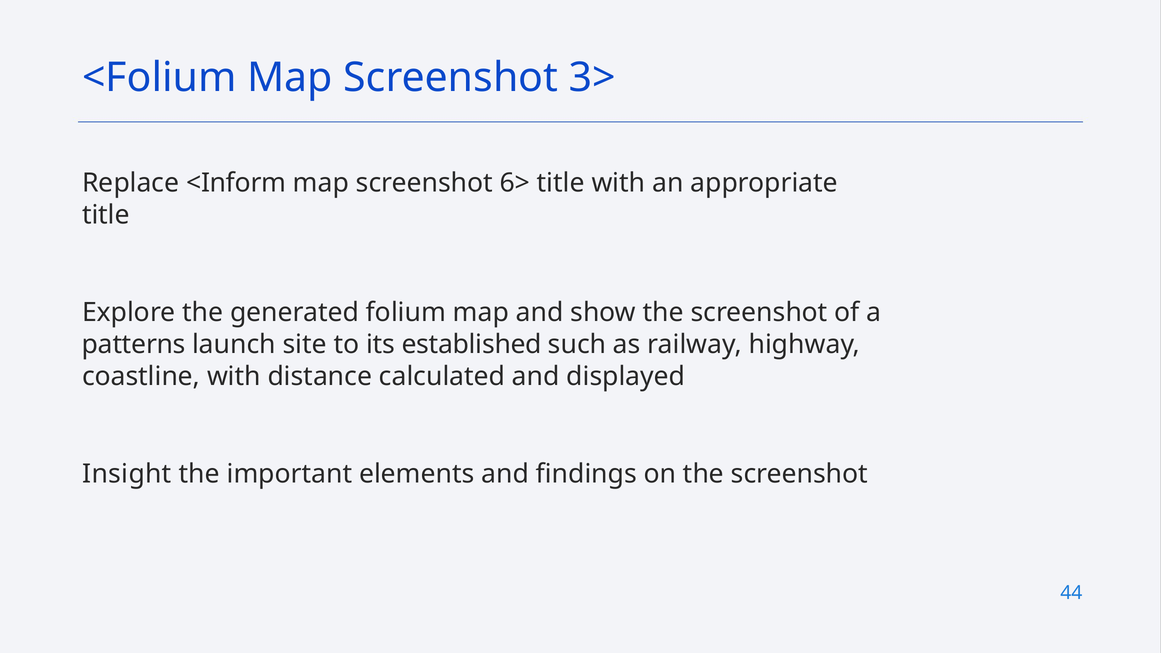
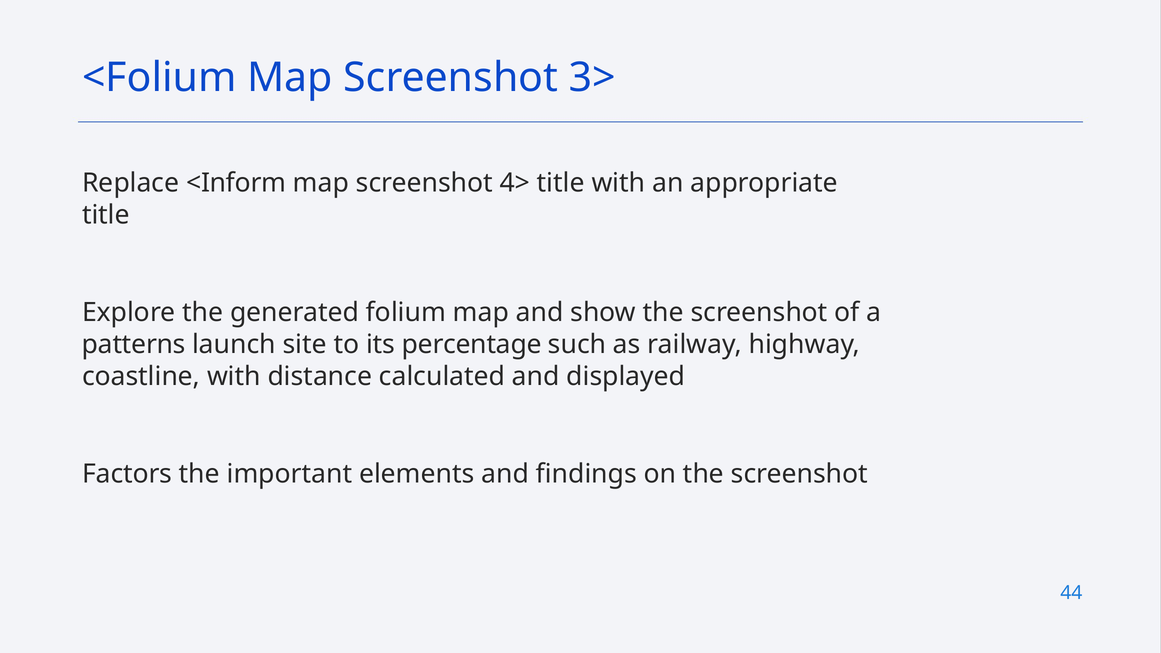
6>: 6> -> 4>
established: established -> percentage
Insight: Insight -> Factors
